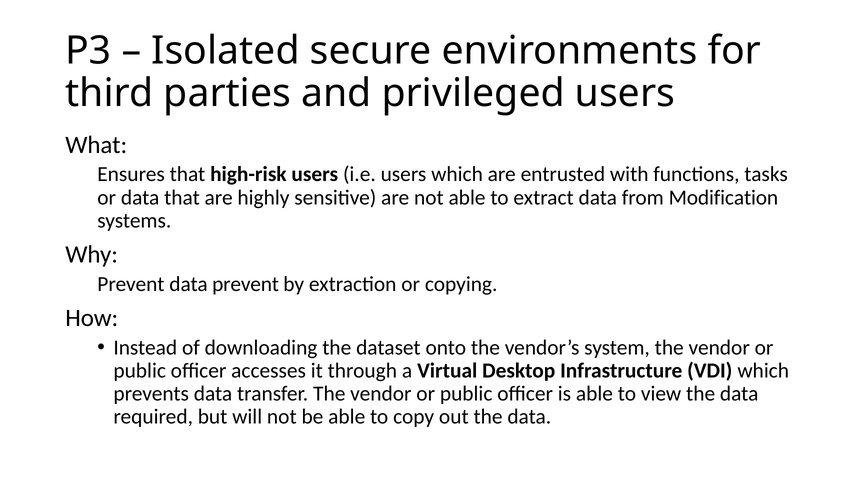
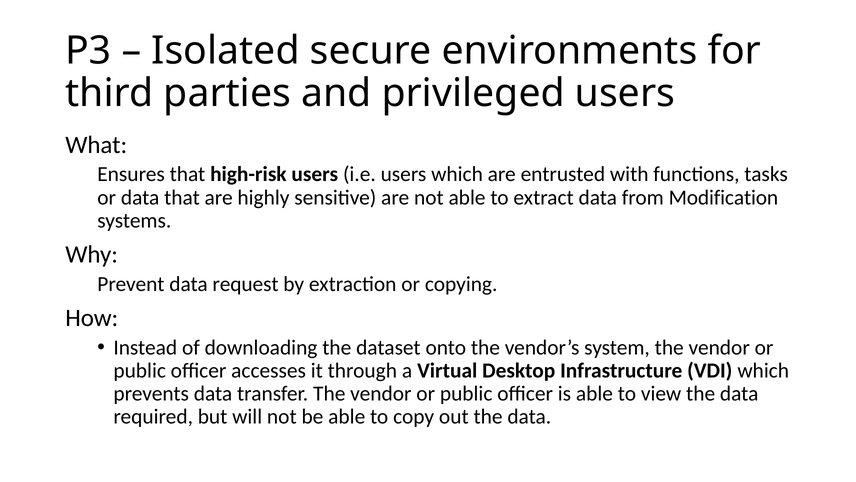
data prevent: prevent -> request
